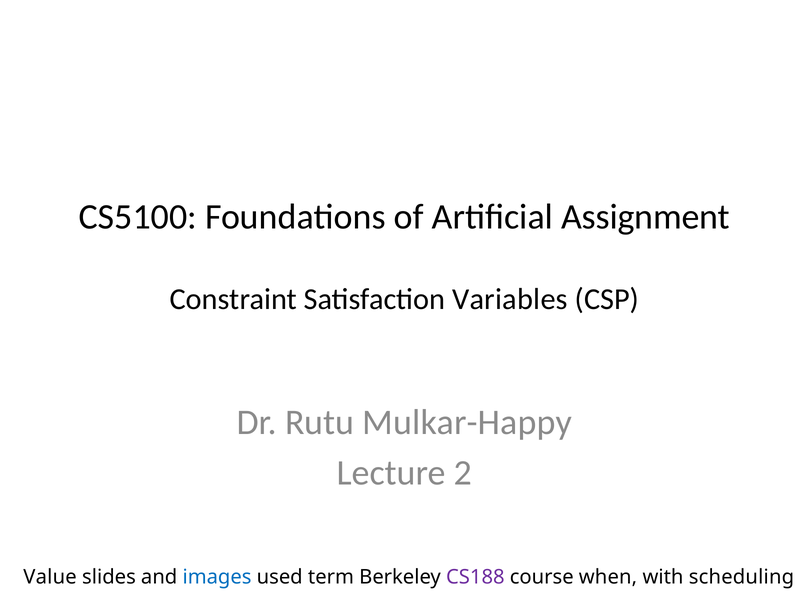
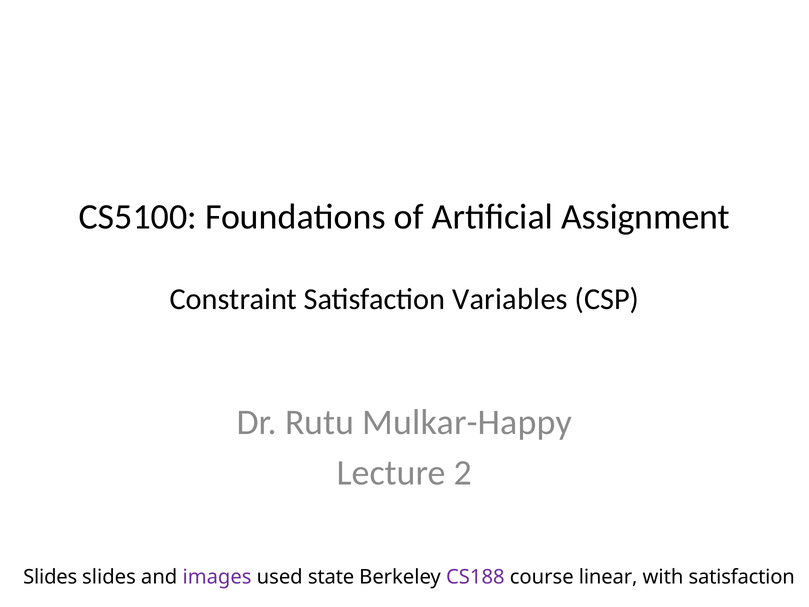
Value at (50, 577): Value -> Slides
images colour: blue -> purple
term: term -> state
when: when -> linear
with scheduling: scheduling -> satisfaction
